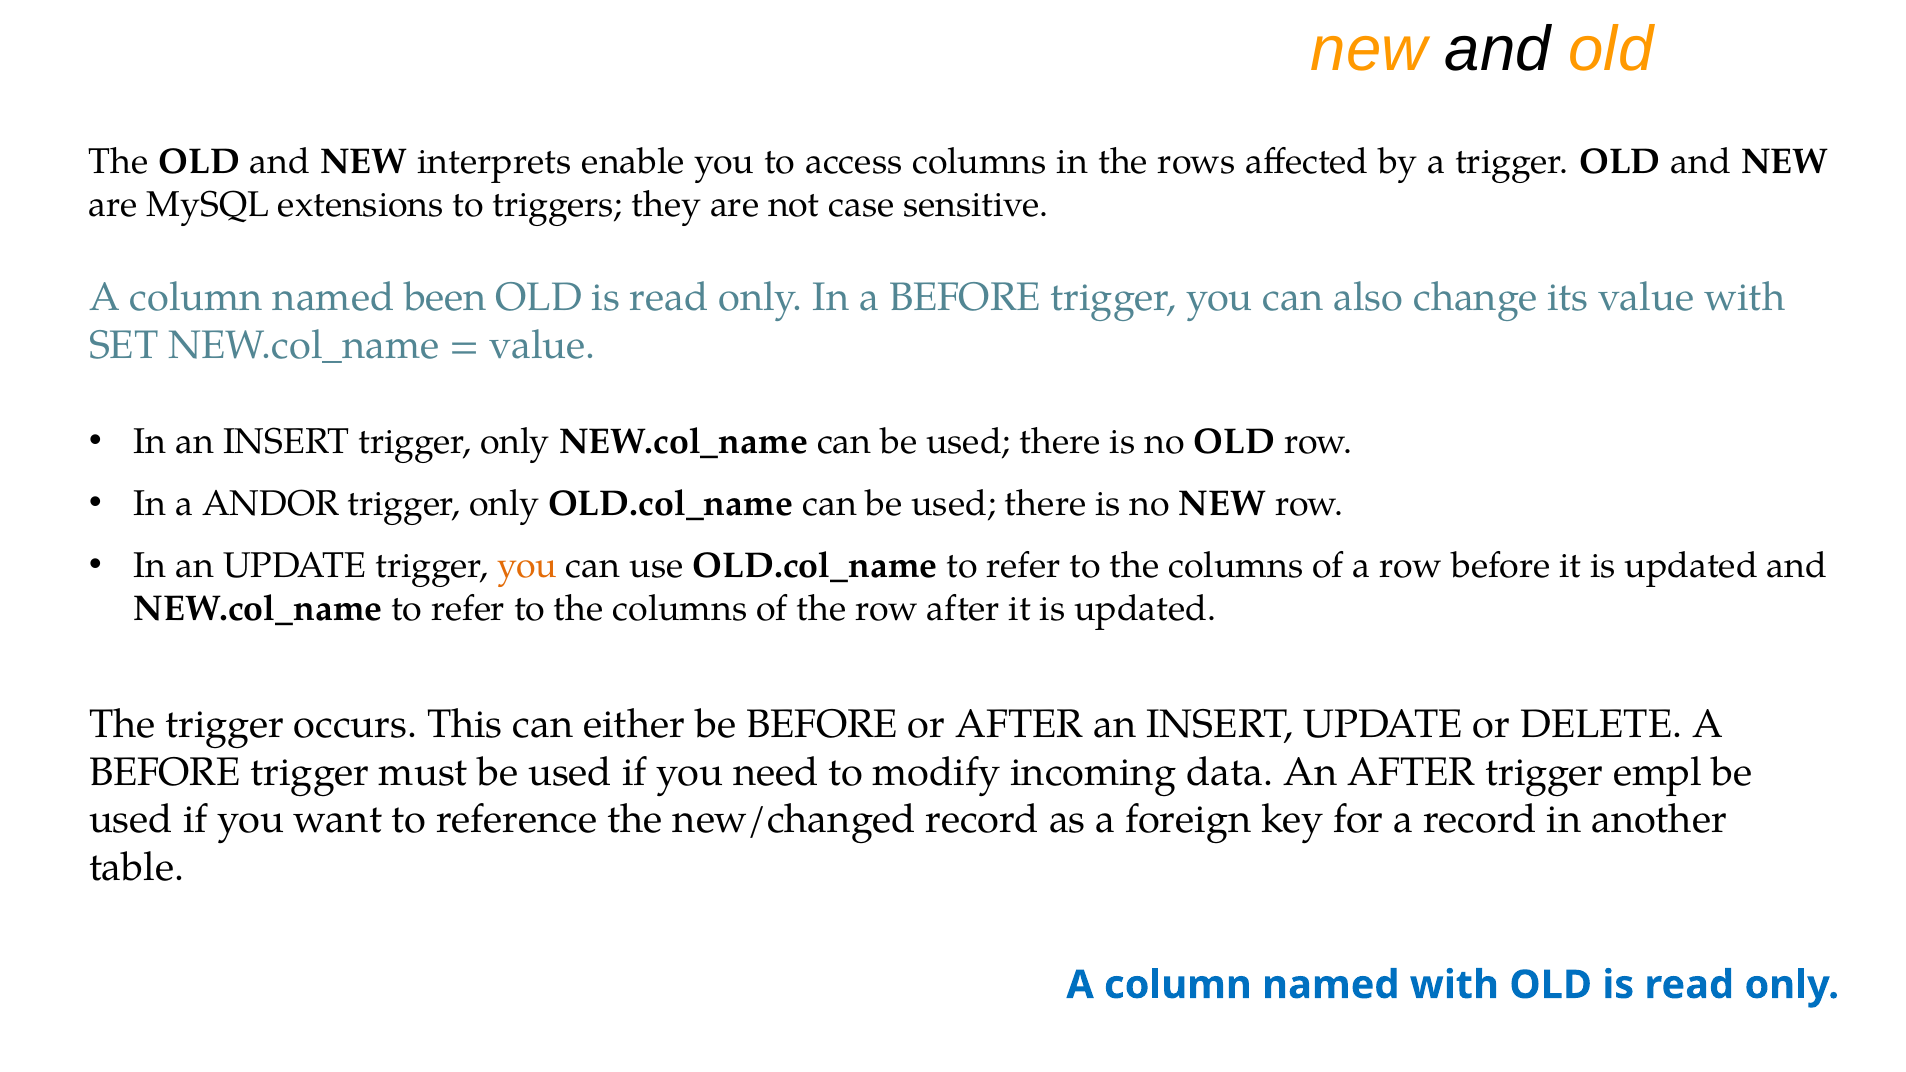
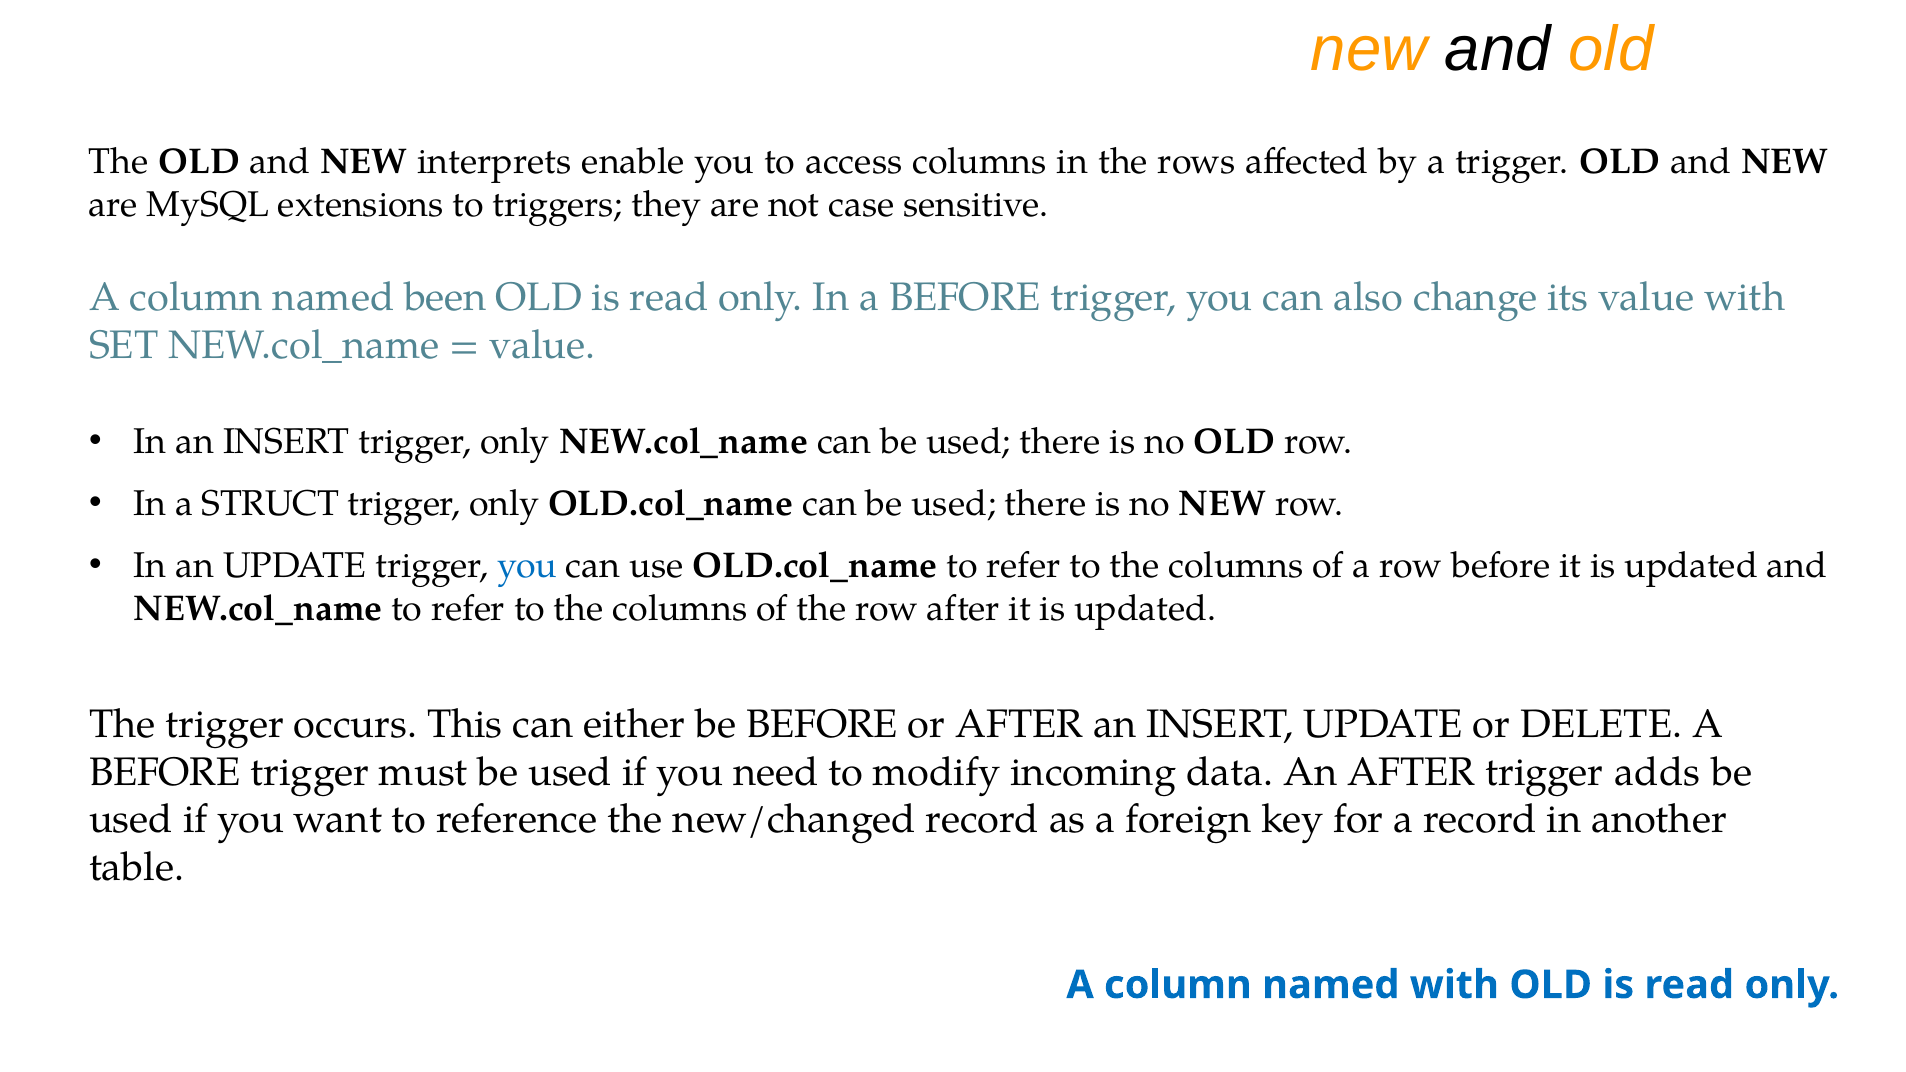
ANDOR: ANDOR -> STRUCT
you at (527, 566) colour: orange -> blue
empl: empl -> adds
